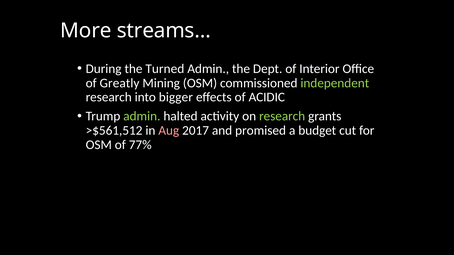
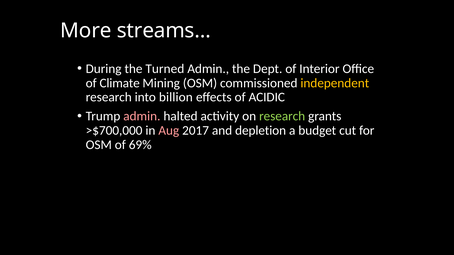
Greatly: Greatly -> Climate
independent colour: light green -> yellow
bigger: bigger -> billion
admin at (142, 116) colour: light green -> pink
>$561,512: >$561,512 -> >$700,000
promised: promised -> depletion
77%: 77% -> 69%
